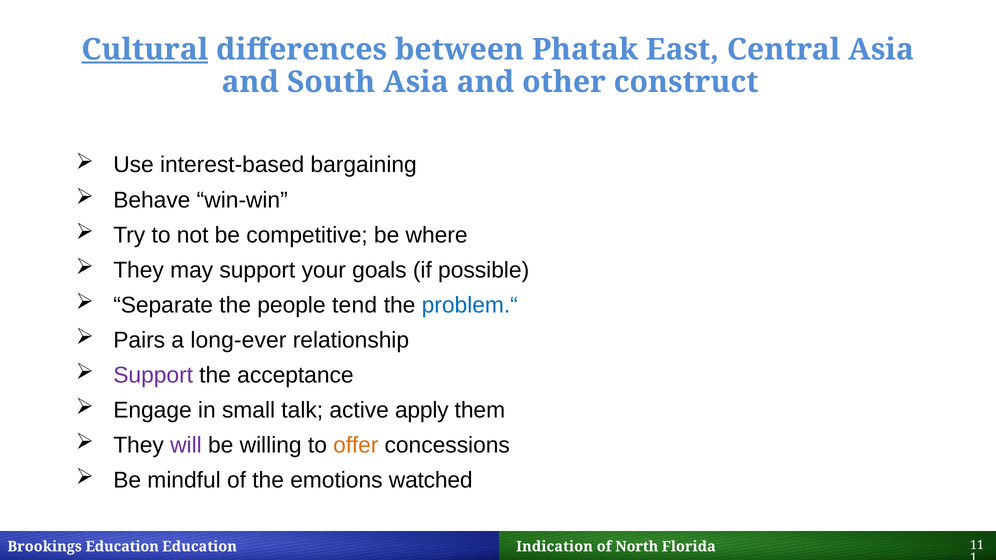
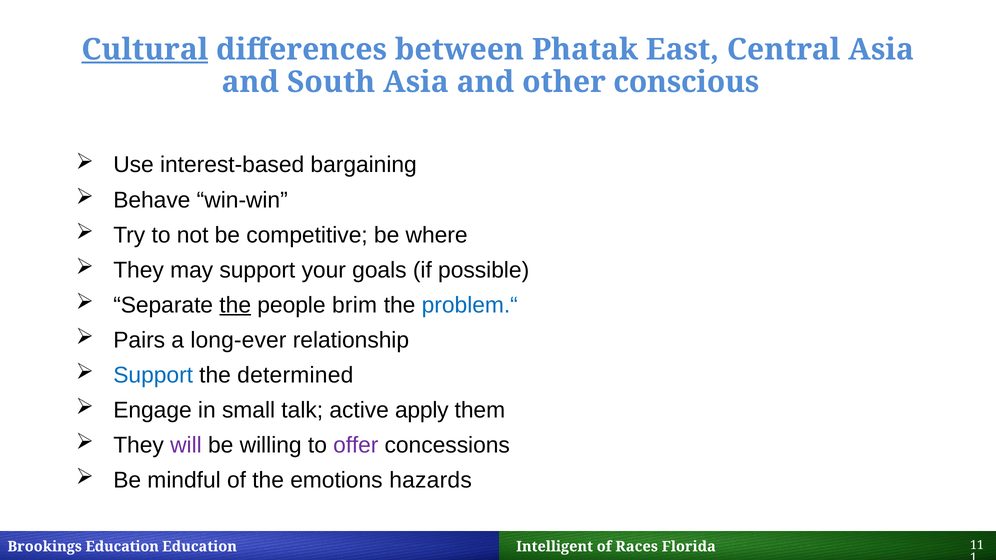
construct: construct -> conscious
the at (235, 305) underline: none -> present
tend: tend -> brim
Support at (153, 375) colour: purple -> blue
acceptance: acceptance -> determined
offer colour: orange -> purple
watched: watched -> hazards
Indication: Indication -> Intelligent
North: North -> Races
